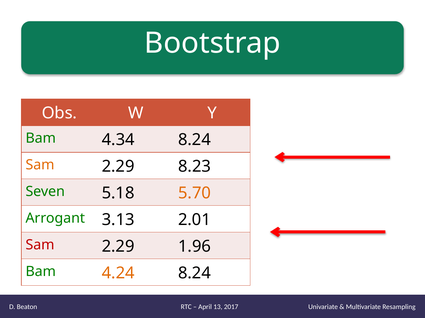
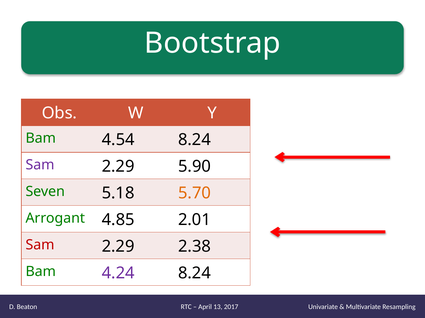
4.34: 4.34 -> 4.54
Sam at (40, 165) colour: orange -> purple
8.23: 8.23 -> 5.90
3.13: 3.13 -> 4.85
1.96: 1.96 -> 2.38
4.24 colour: orange -> purple
